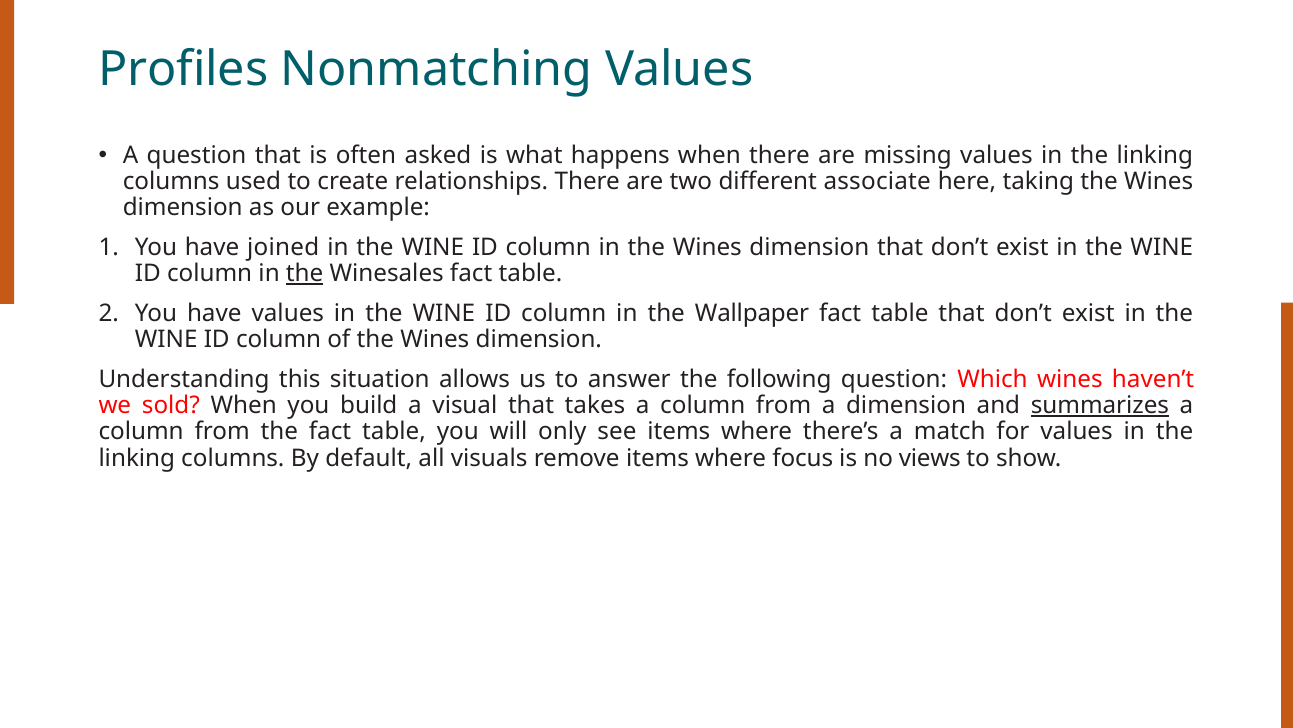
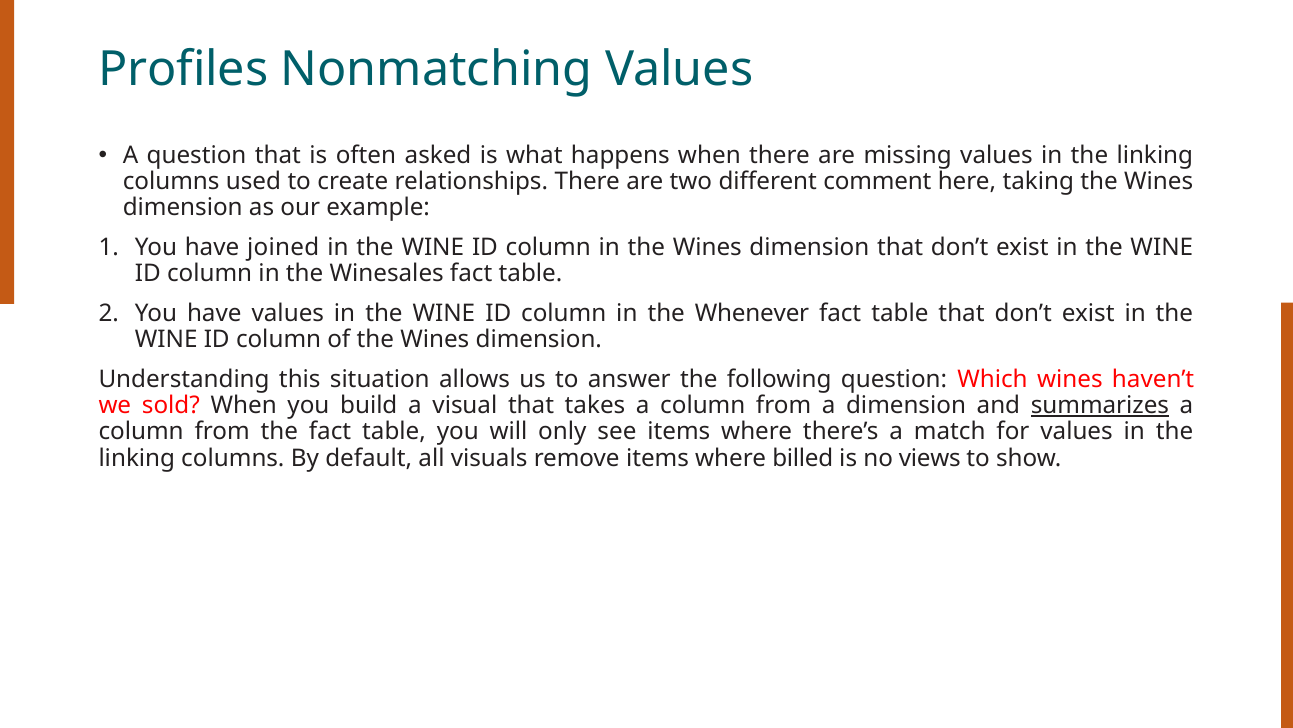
associate: associate -> comment
the at (305, 273) underline: present -> none
Wallpaper: Wallpaper -> Whenever
focus: focus -> billed
